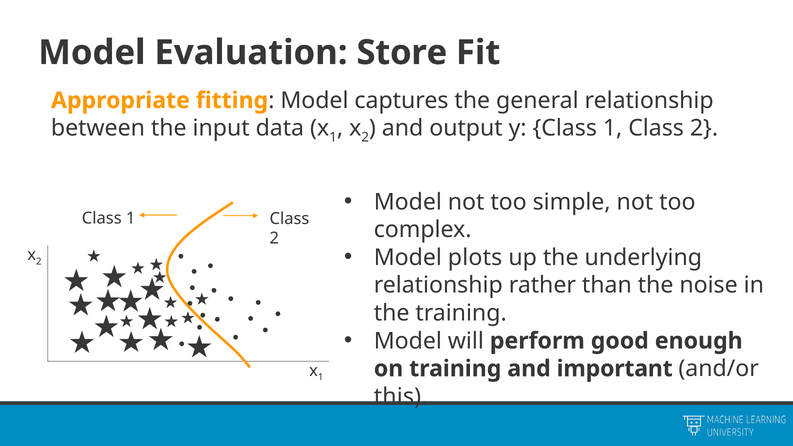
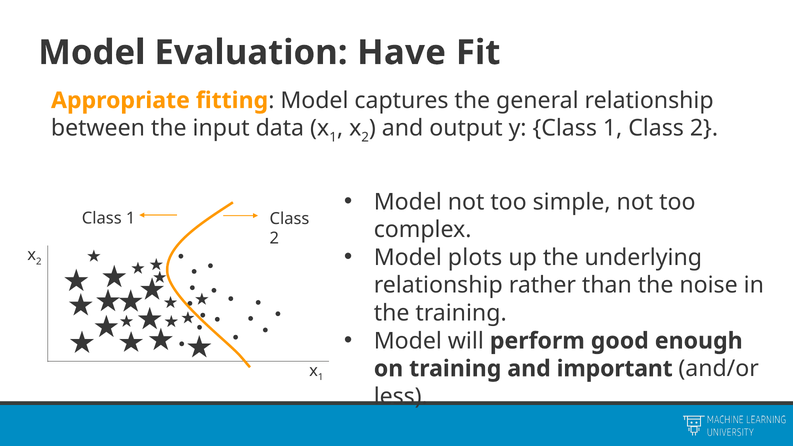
Store: Store -> Have
this: this -> less
